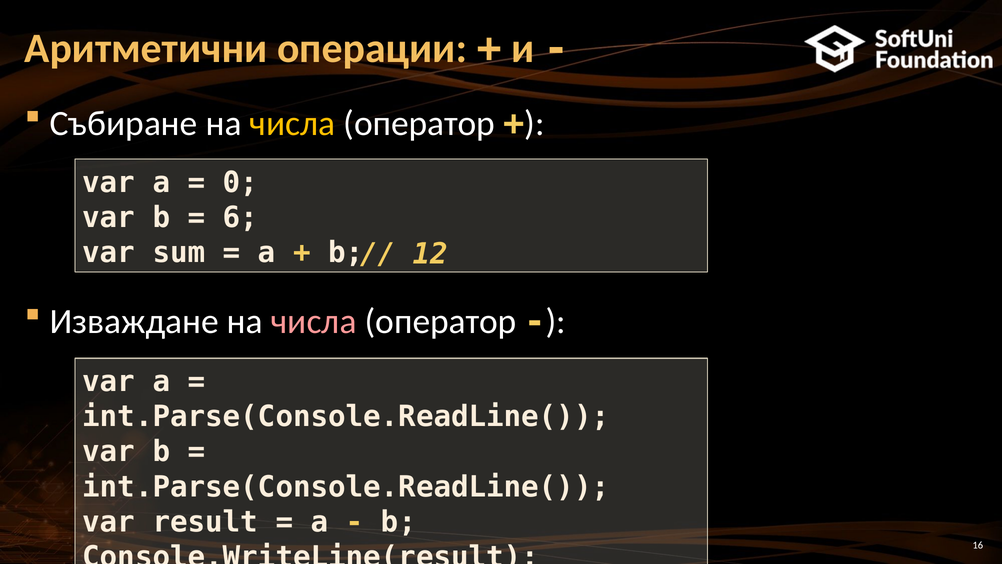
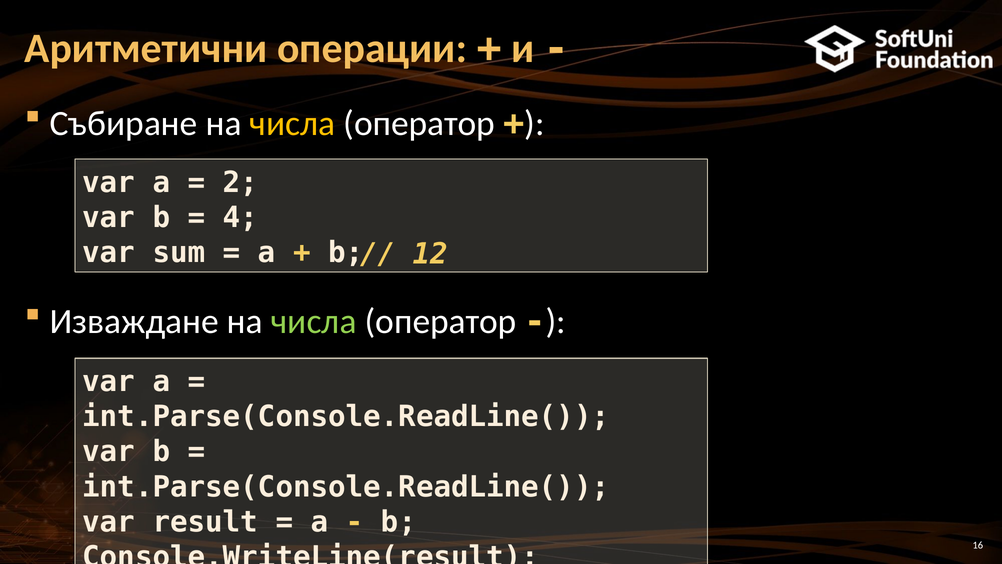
0: 0 -> 2
6: 6 -> 4
числа at (314, 321) colour: pink -> light green
